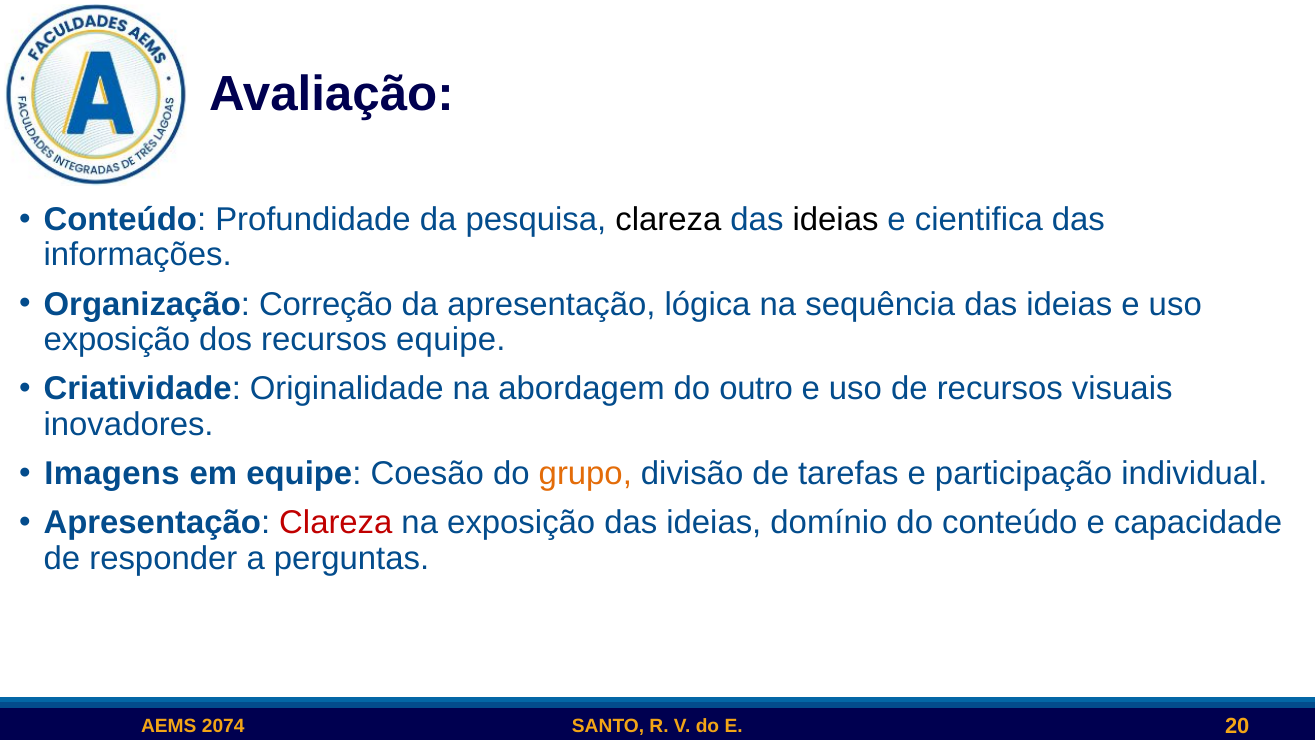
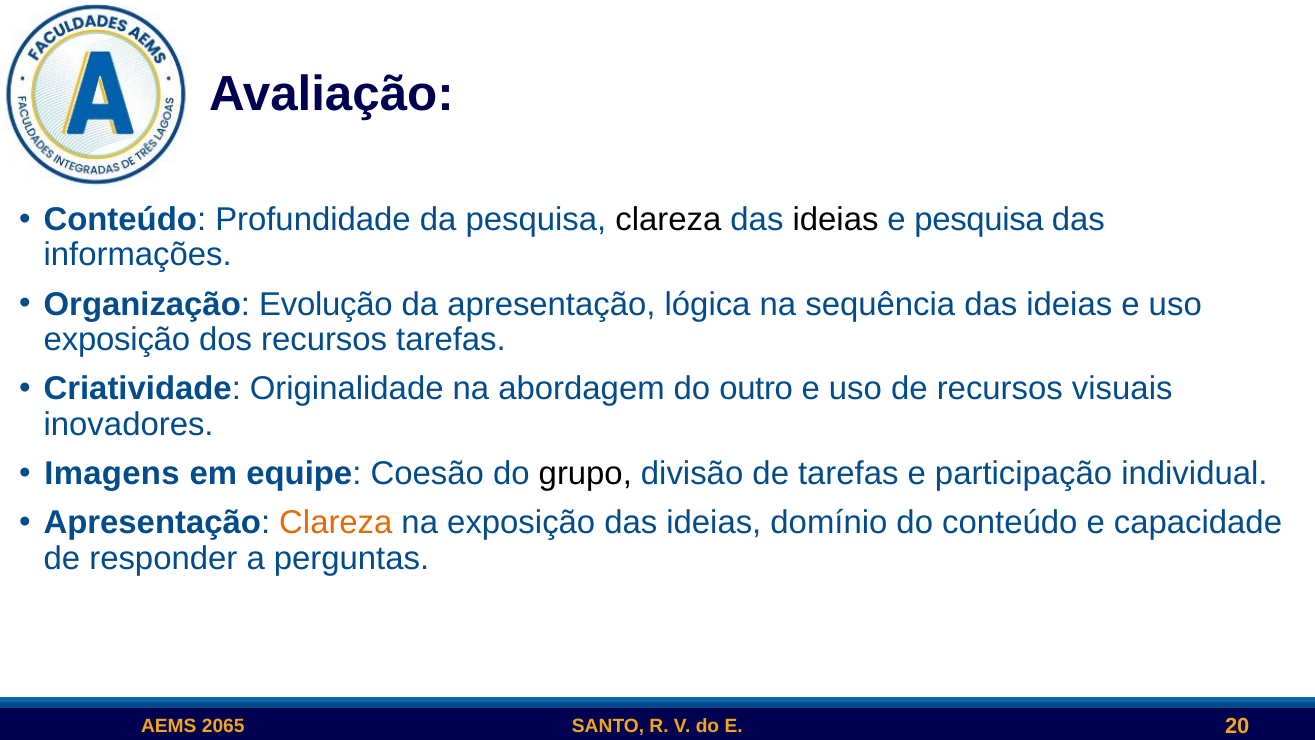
e cientifica: cientifica -> pesquisa
Correção: Correção -> Evolução
recursos equipe: equipe -> tarefas
grupo colour: orange -> black
Clareza at (336, 523) colour: red -> orange
2074: 2074 -> 2065
